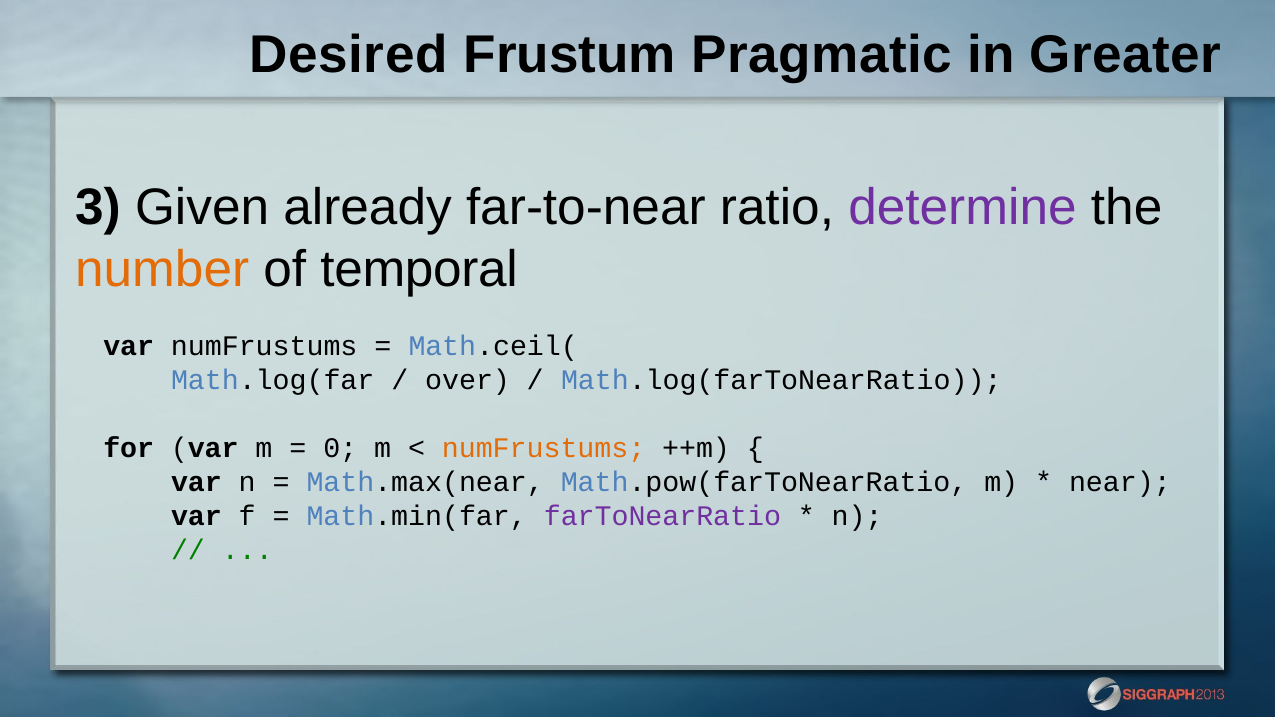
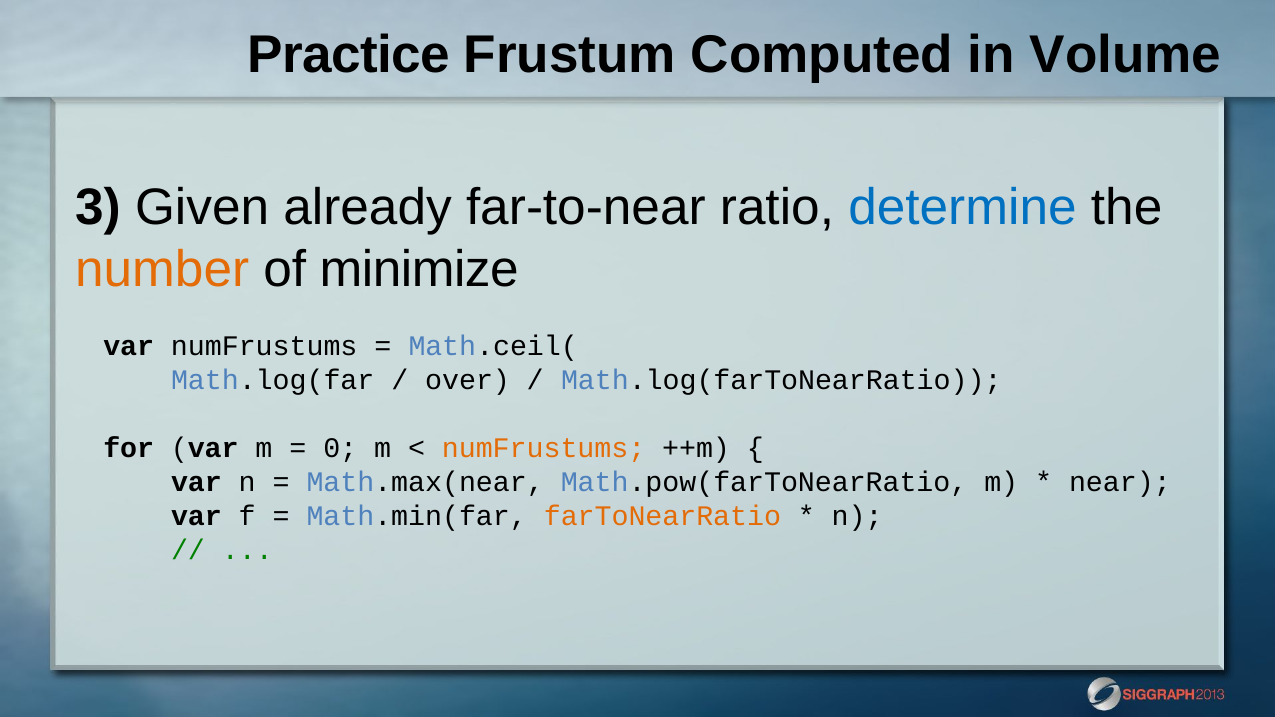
Desired: Desired -> Practice
Pragmatic: Pragmatic -> Computed
Greater: Greater -> Volume
determine colour: purple -> blue
temporal: temporal -> minimize
farToNearRatio colour: purple -> orange
